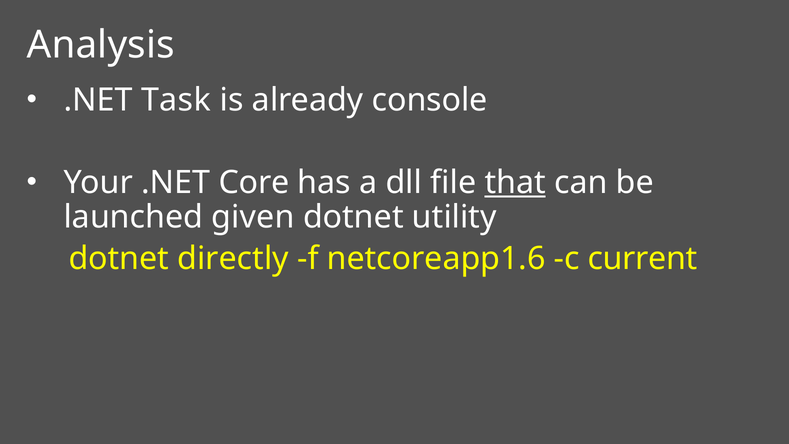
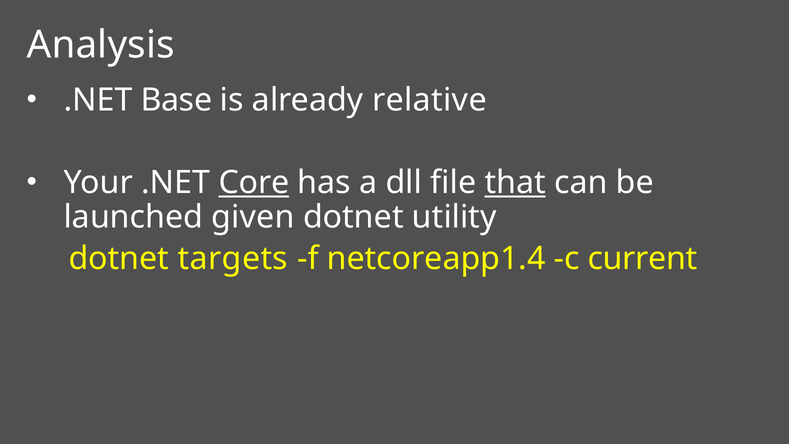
Task: Task -> Base
console: console -> relative
Core underline: none -> present
directly: directly -> targets
netcoreapp1.6: netcoreapp1.6 -> netcoreapp1.4
